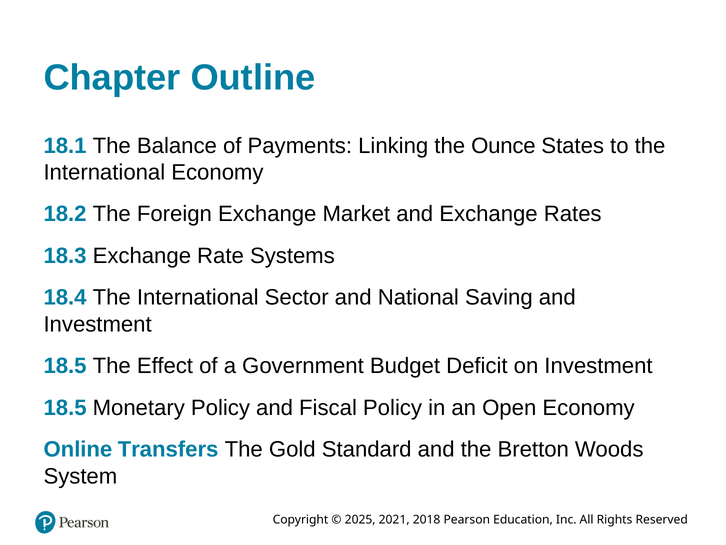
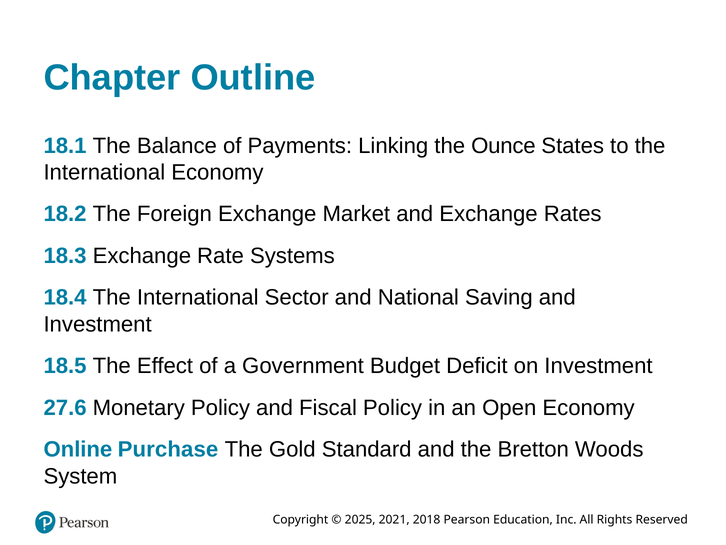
18.5 at (65, 407): 18.5 -> 27.6
Transfers: Transfers -> Purchase
